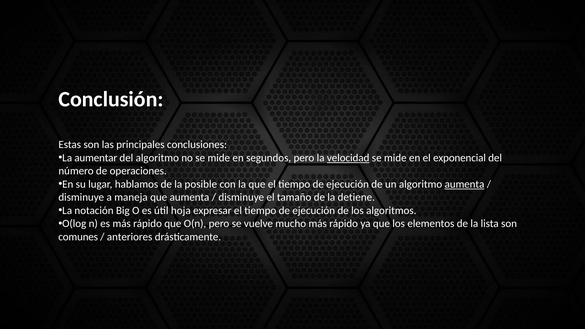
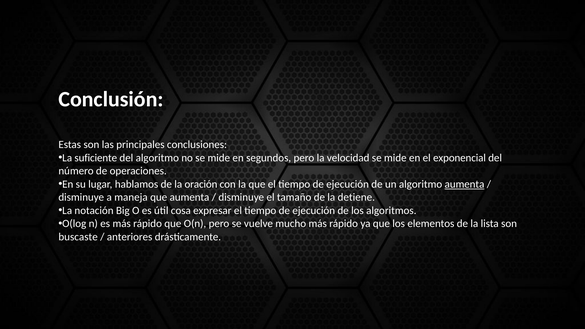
aumentar: aumentar -> suficiente
velocidad underline: present -> none
posible: posible -> oración
hoja: hoja -> cosa
comunes: comunes -> buscaste
